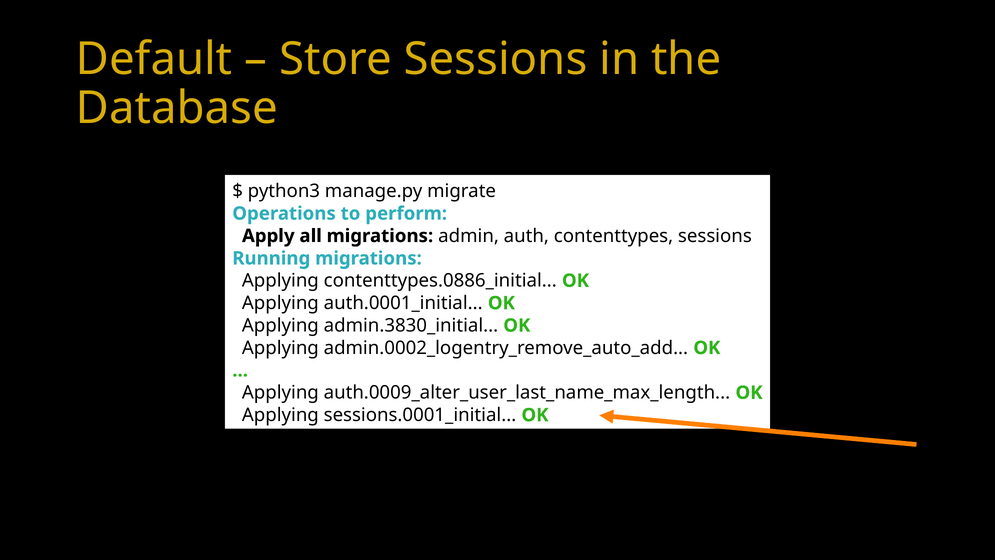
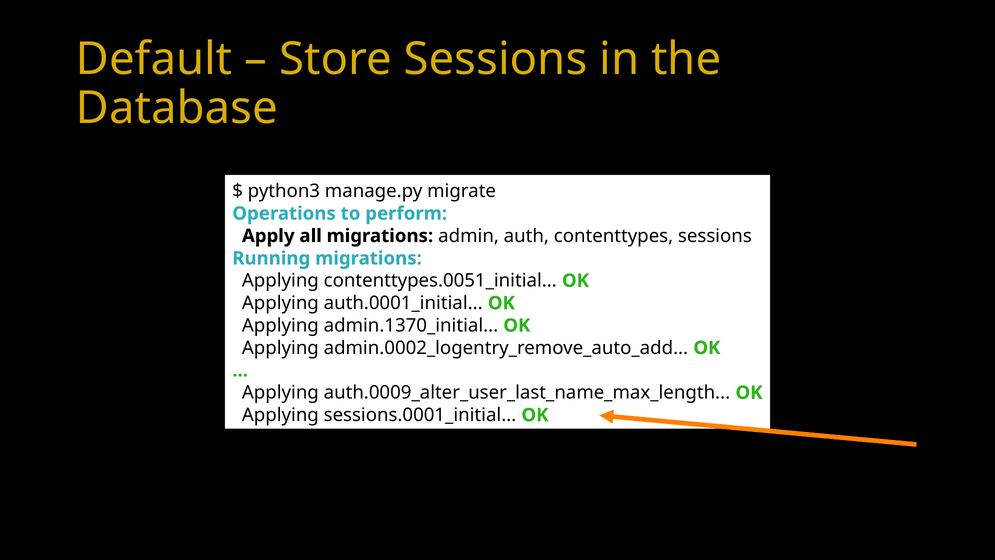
contenttypes.0886_initial: contenttypes.0886_initial -> contenttypes.0051_initial
admin.3830_initial: admin.3830_initial -> admin.1370_initial
